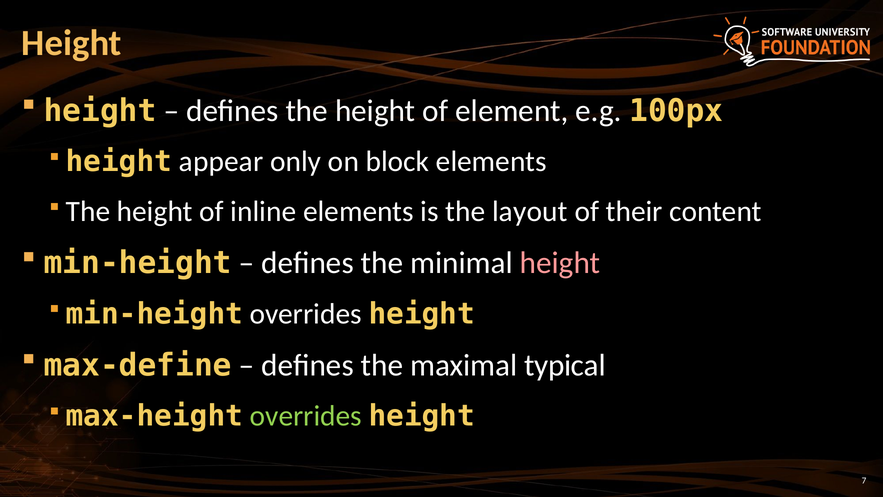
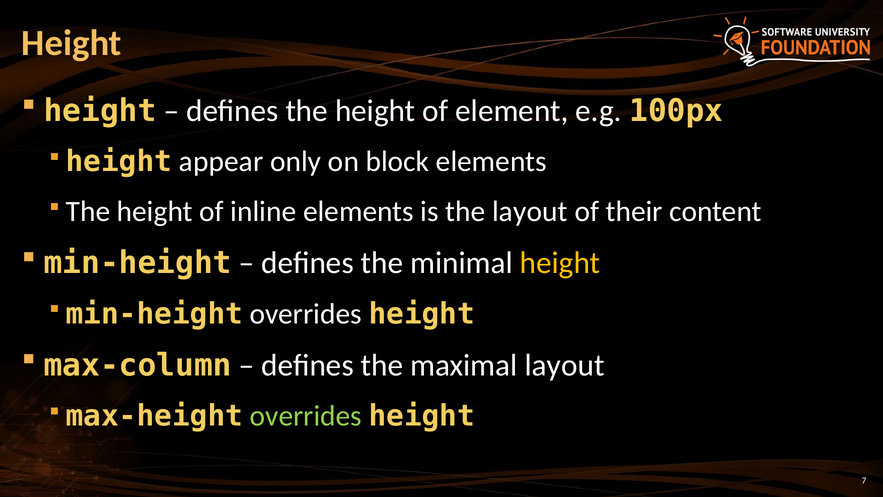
height at (560, 263) colour: pink -> yellow
max-define: max-define -> max-column
maximal typical: typical -> layout
